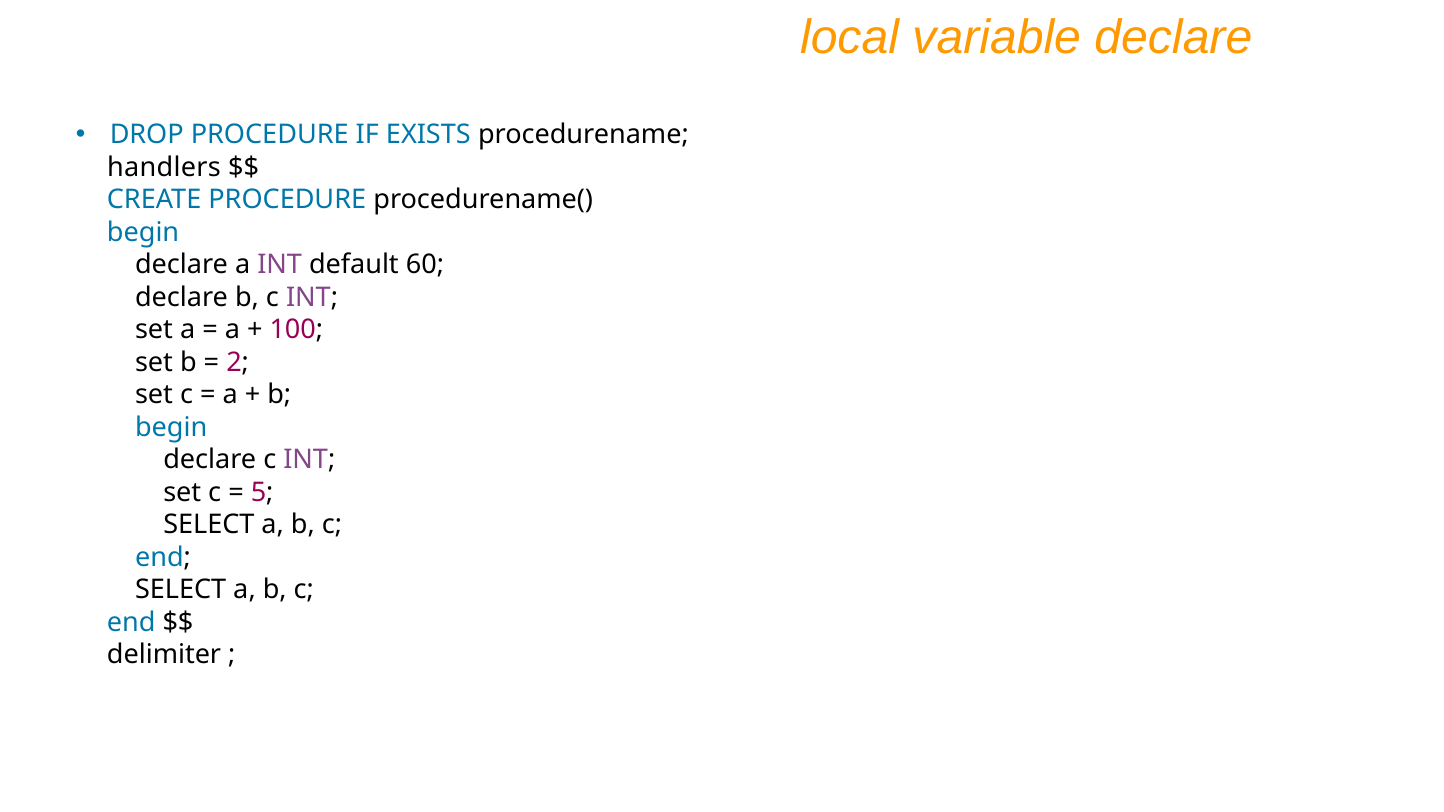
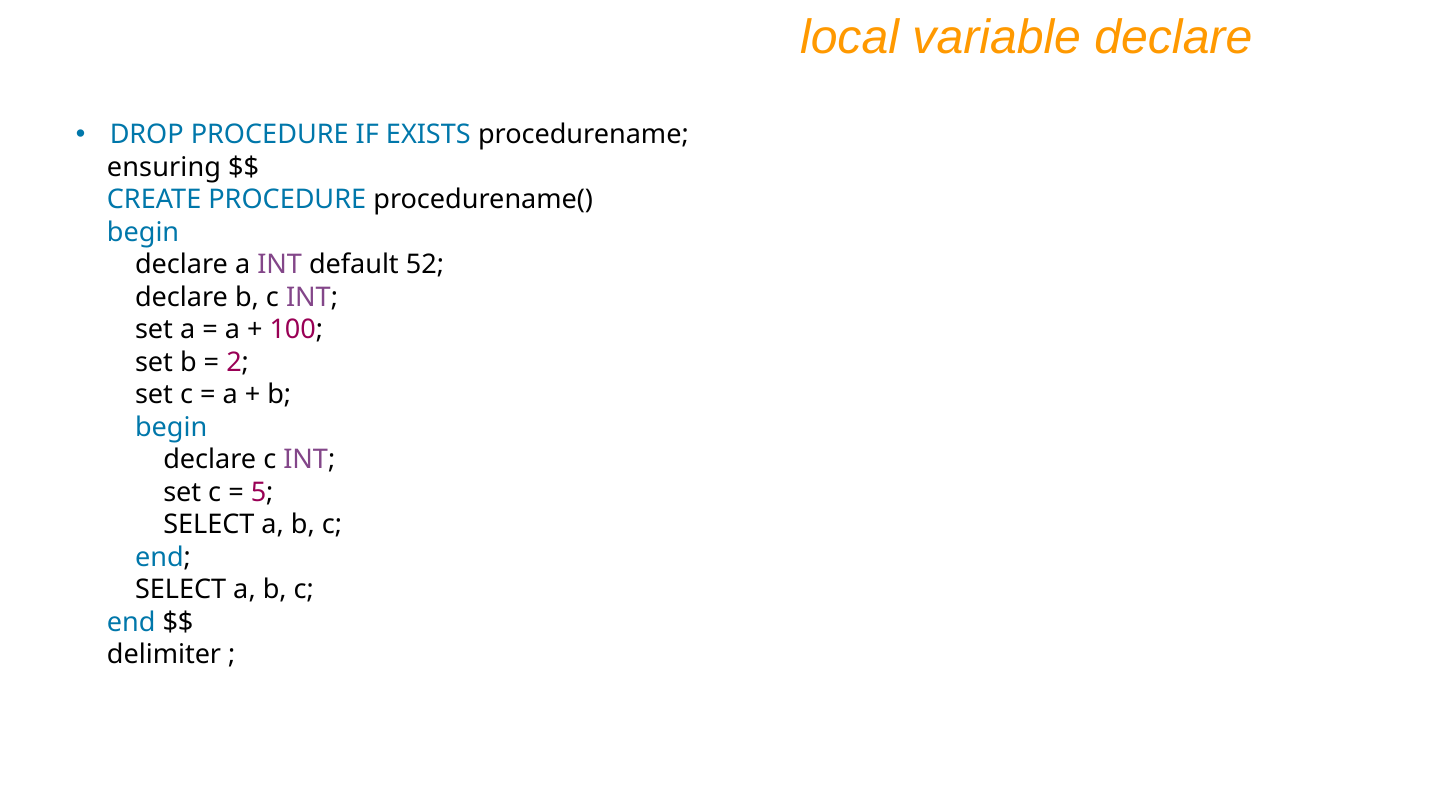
handlers: handlers -> ensuring
60: 60 -> 52
